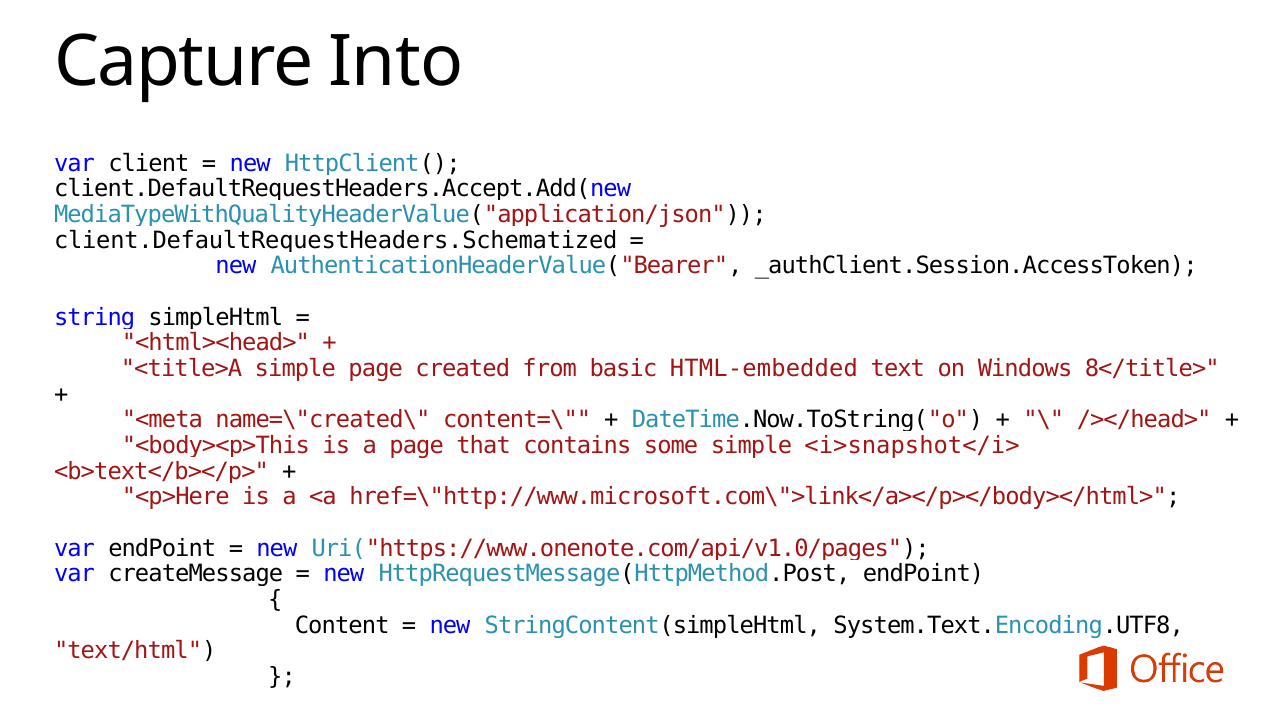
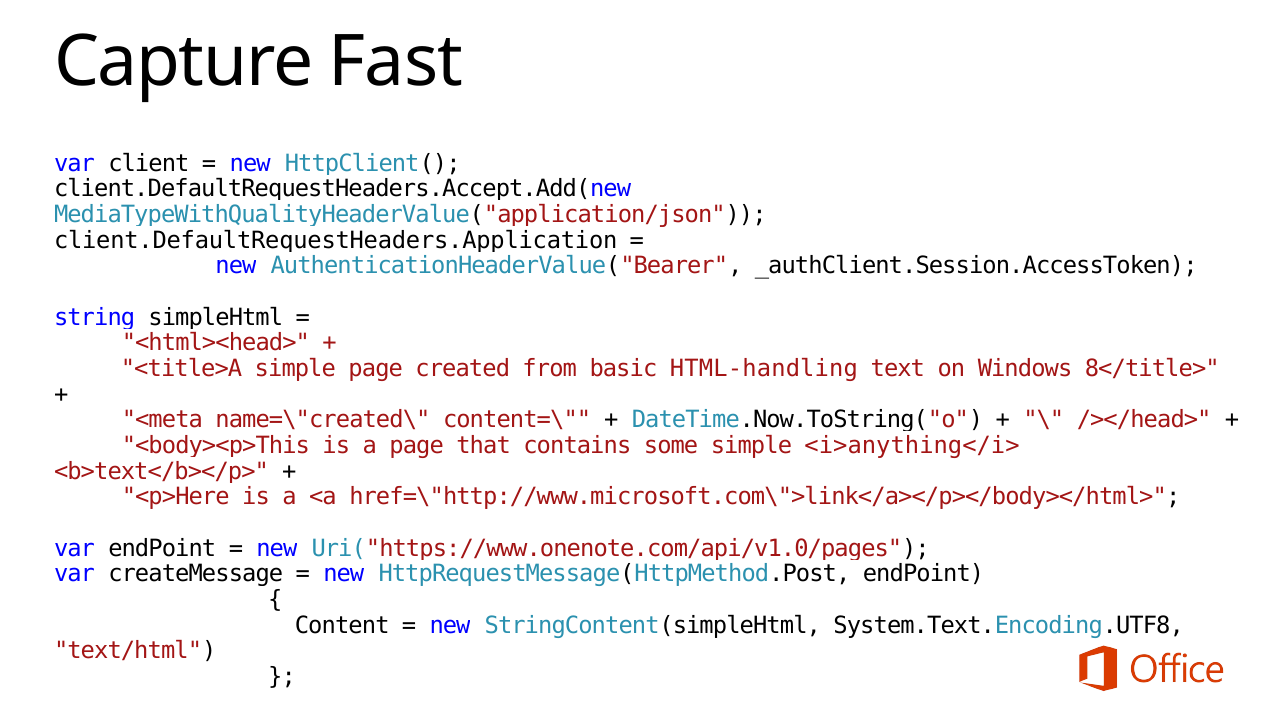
Into: Into -> Fast
client.DefaultRequestHeaders.Schematized: client.DefaultRequestHeaders.Schematized -> client.DefaultRequestHeaders.Application
HTML-embedded: HTML-embedded -> HTML-handling
<i>snapshot</i>: <i>snapshot</i> -> <i>anything</i>
